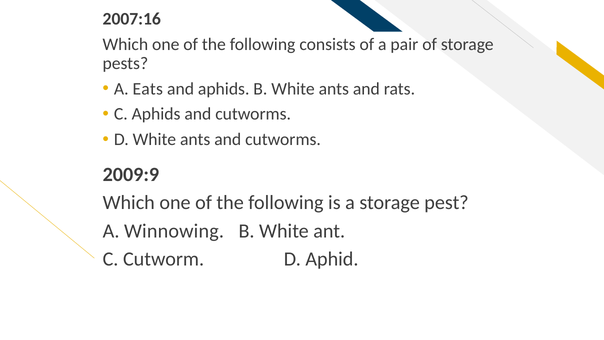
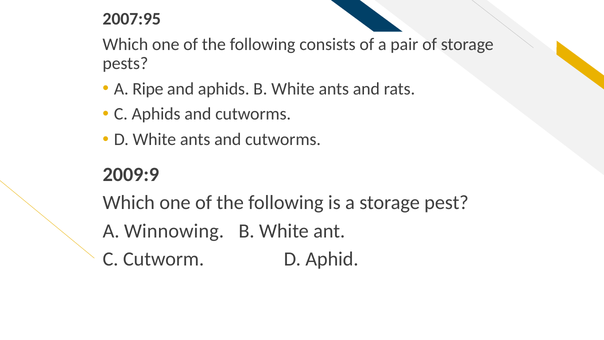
2007:16: 2007:16 -> 2007:95
Eats: Eats -> Ripe
